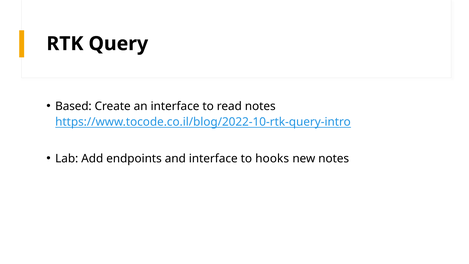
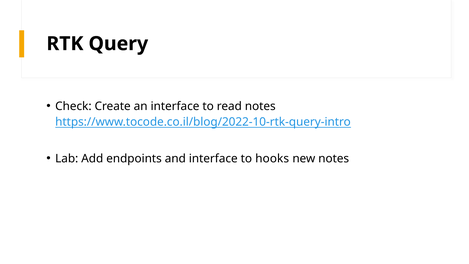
Based: Based -> Check
